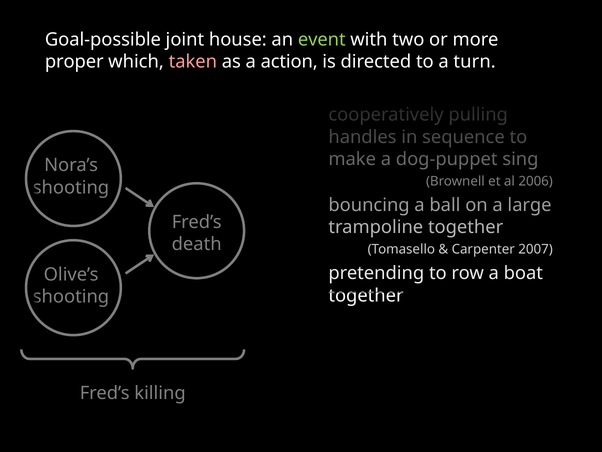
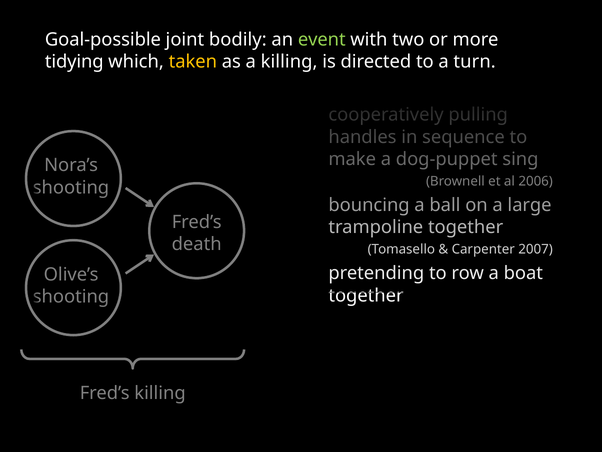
house: house -> bodily
proper at (74, 62): proper -> tidying
taken colour: pink -> yellow
a action: action -> killing
